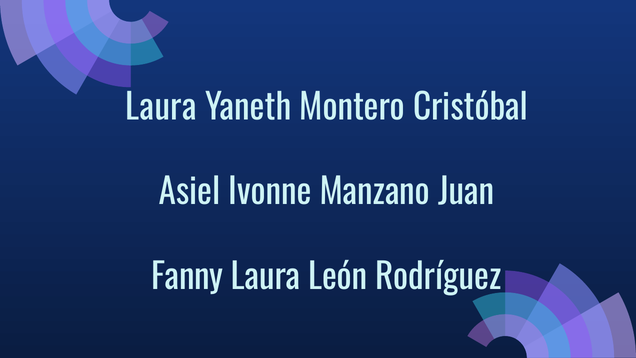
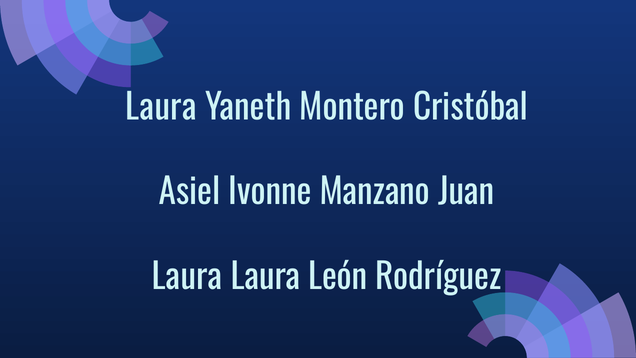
Fanny at (187, 277): Fanny -> Laura
